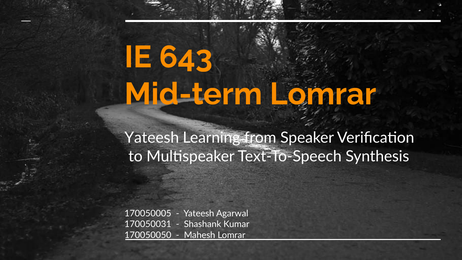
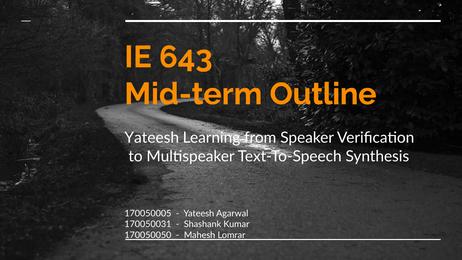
Mid-term Lomrar: Lomrar -> Outline
